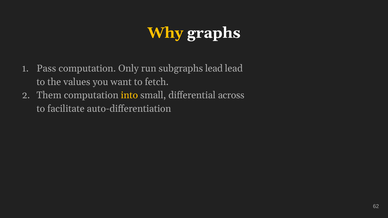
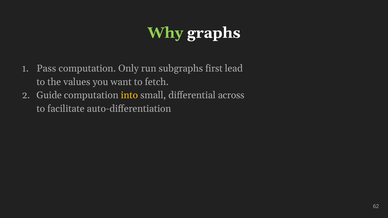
Why colour: yellow -> light green
subgraphs lead: lead -> first
Them: Them -> Guide
